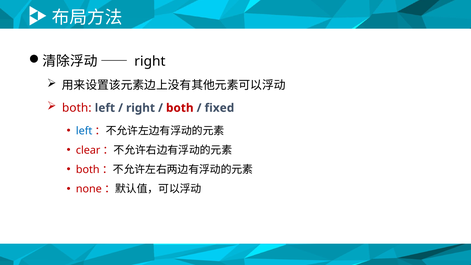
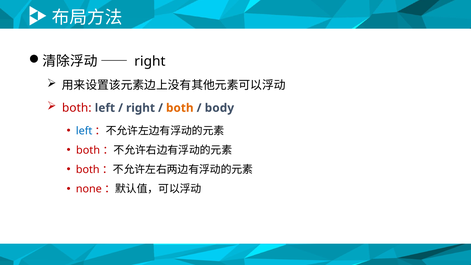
both at (180, 108) colour: red -> orange
fixed: fixed -> body
clear at (88, 150): clear -> both
